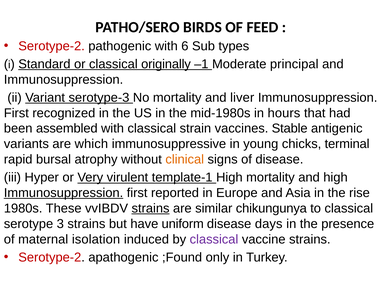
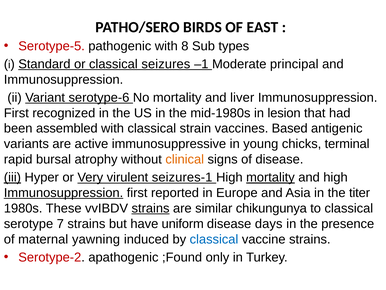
FEED: FEED -> EAST
Serotype-2 at (52, 46): Serotype-2 -> Serotype-5
6: 6 -> 8
originally: originally -> seizures
serotype-3: serotype-3 -> serotype-6
hours: hours -> lesion
Stable: Stable -> Based
which: which -> active
iii underline: none -> present
template-1: template-1 -> seizures-1
mortality at (270, 177) underline: none -> present
rise: rise -> titer
3: 3 -> 7
isolation: isolation -> yawning
classical at (214, 239) colour: purple -> blue
